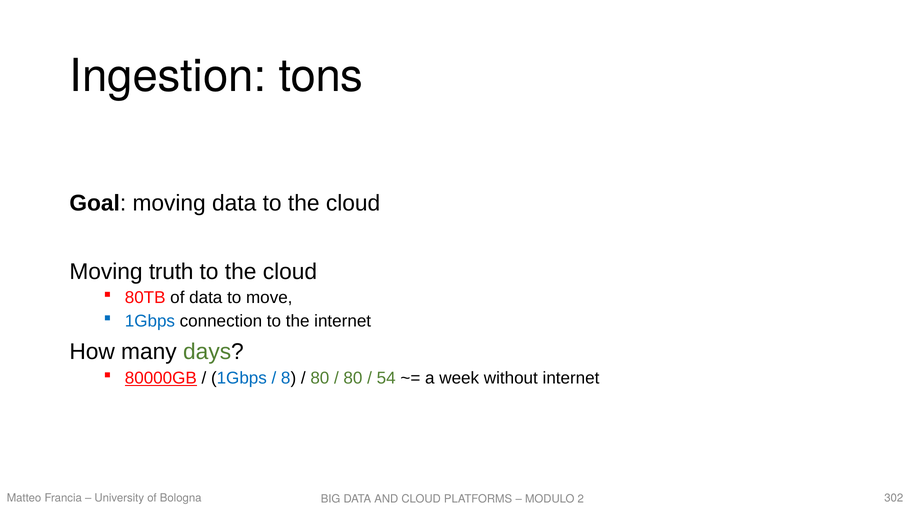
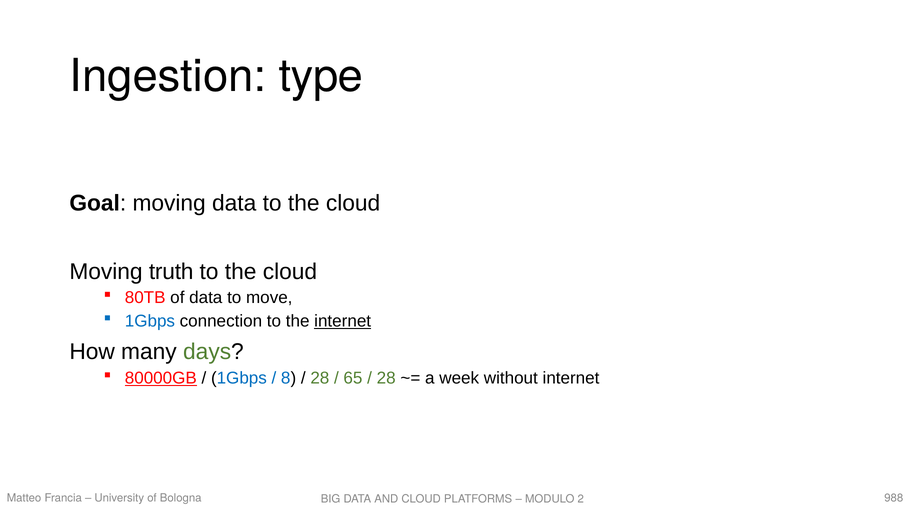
tons: tons -> type
internet at (343, 321) underline: none -> present
80 at (320, 378): 80 -> 28
80 at (353, 378): 80 -> 65
54 at (386, 378): 54 -> 28
302: 302 -> 988
